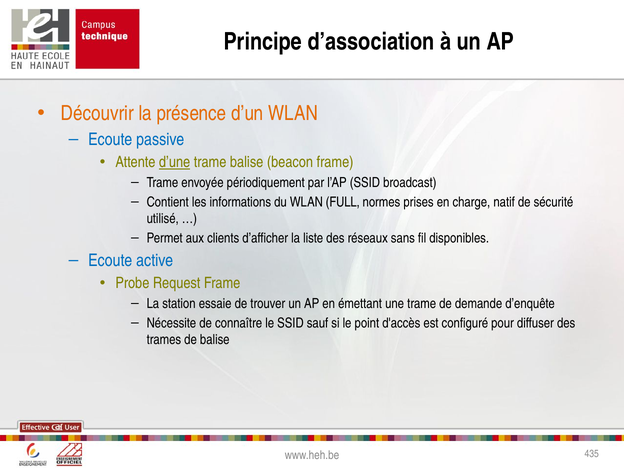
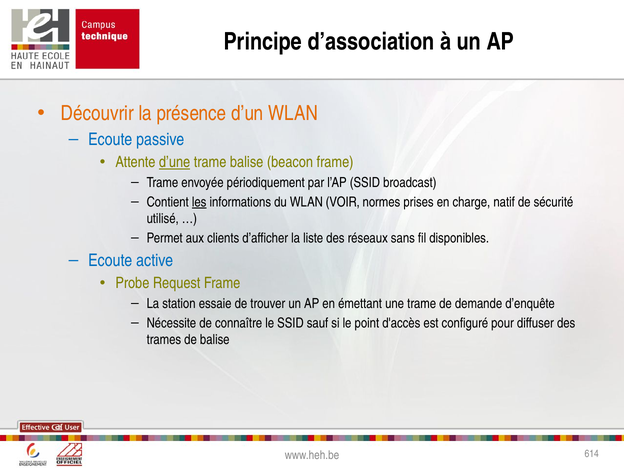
les underline: none -> present
FULL: FULL -> VOIR
435: 435 -> 614
